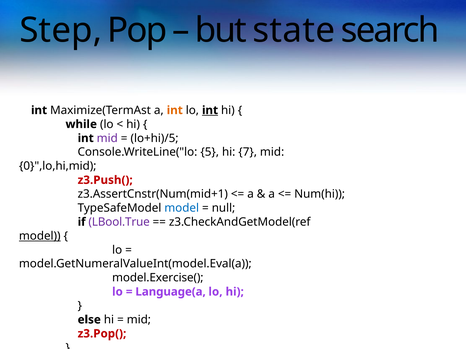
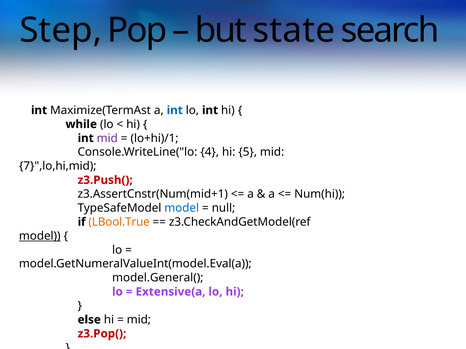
int at (175, 110) colour: orange -> blue
int at (210, 110) underline: present -> none
lo+hi)/5: lo+hi)/5 -> lo+hi)/1
5: 5 -> 4
7: 7 -> 5
0}",lo,hi,mid: 0}",lo,hi,mid -> 7}",lo,hi,mid
LBool.True colour: purple -> orange
model.Exercise(: model.Exercise( -> model.General(
Language(a: Language(a -> Extensive(a
